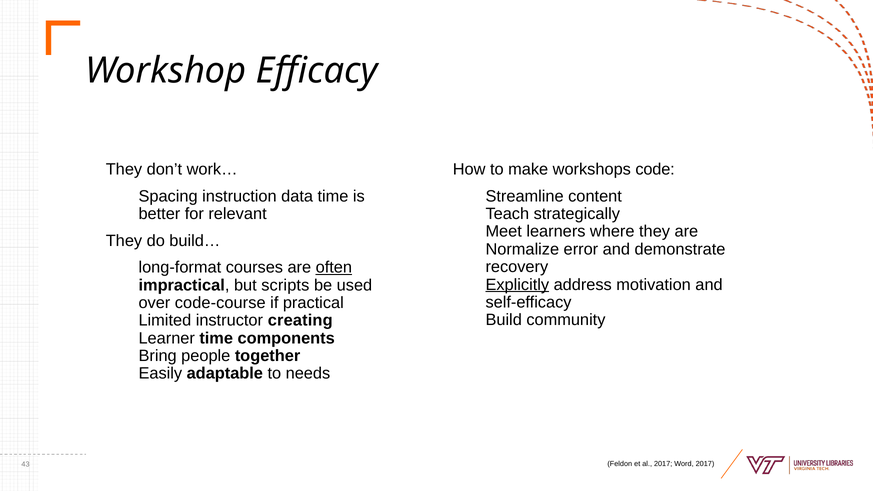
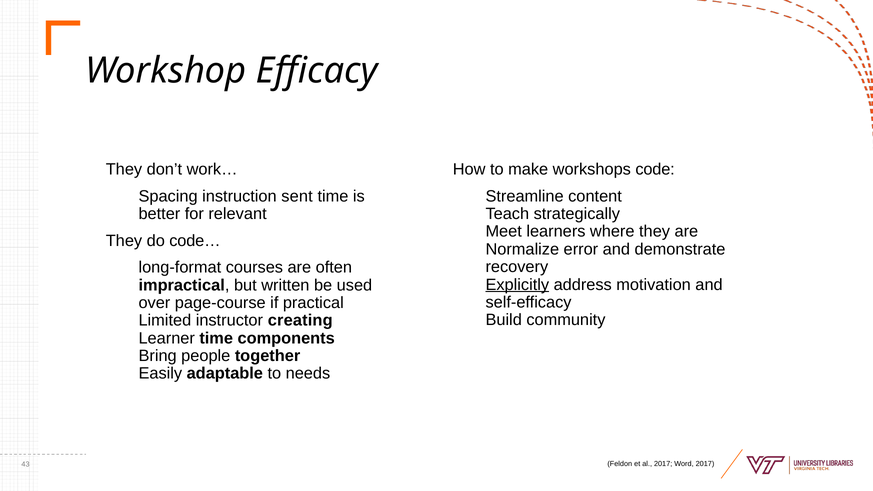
data: data -> sent
build…: build… -> code…
often underline: present -> none
scripts: scripts -> written
code-course: code-course -> page-course
